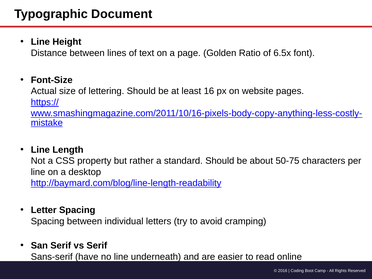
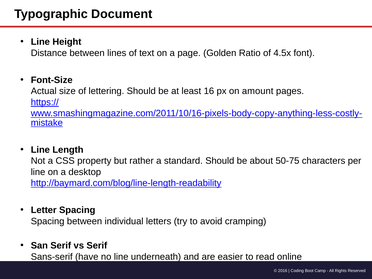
6.5x: 6.5x -> 4.5x
website: website -> amount
